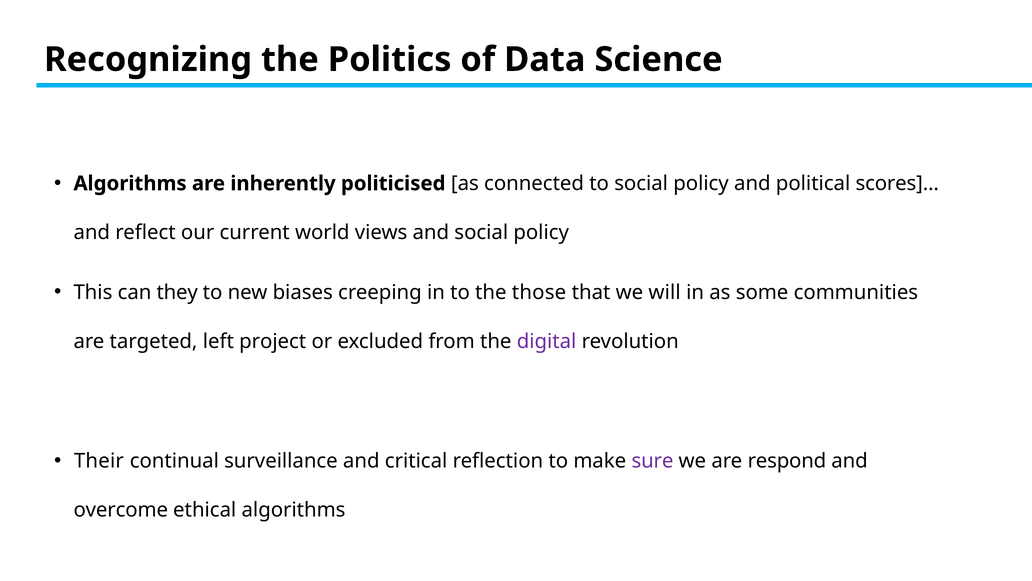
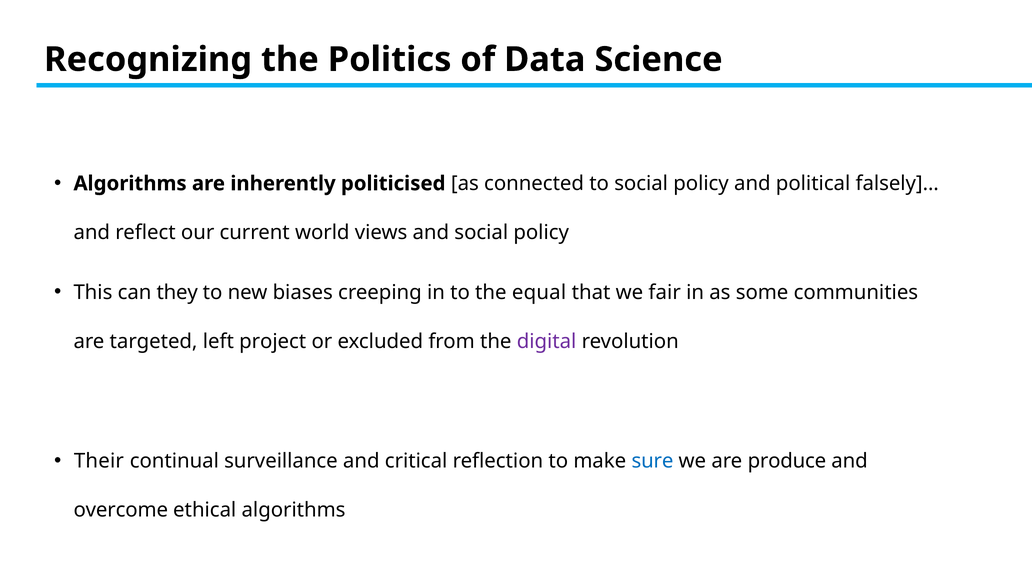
scores]…: scores]… -> falsely]…
those: those -> equal
will: will -> fair
sure colour: purple -> blue
respond: respond -> produce
